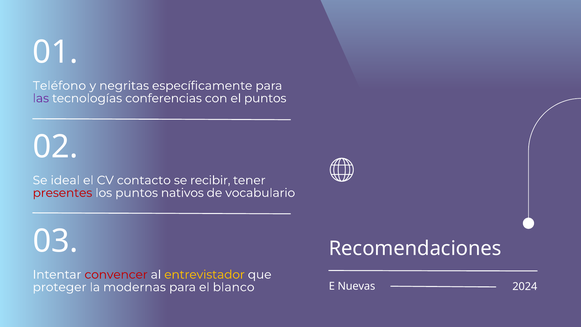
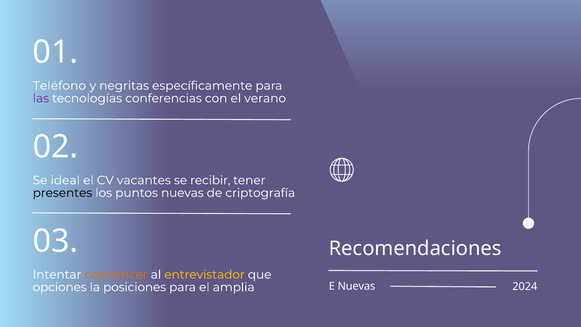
el puntos: puntos -> verano
contacto: contacto -> vacantes
presentes colour: red -> black
puntos nativos: nativos -> nuevas
vocabulario: vocabulario -> criptografía
convencer colour: red -> orange
proteger: proteger -> opciones
modernas: modernas -> posiciones
blanco: blanco -> amplia
